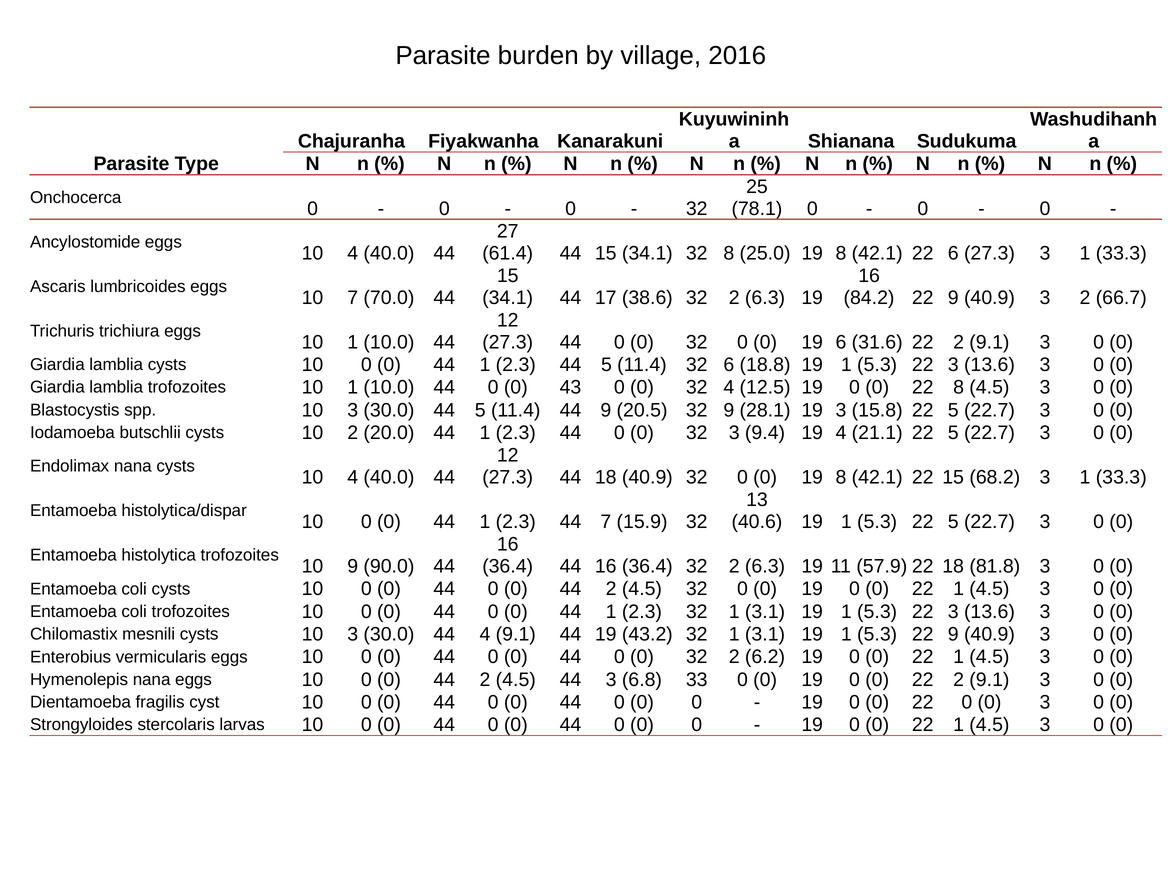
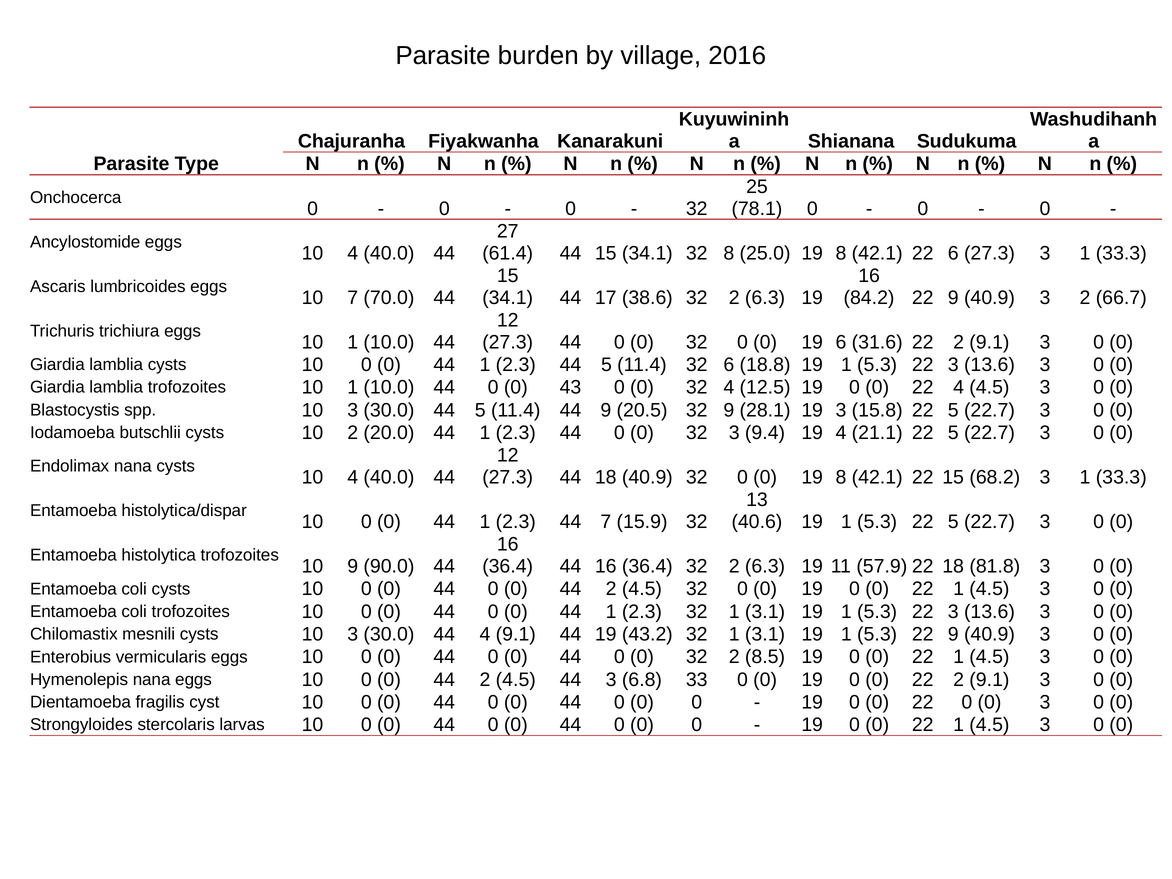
22 8: 8 -> 4
6.2: 6.2 -> 8.5
